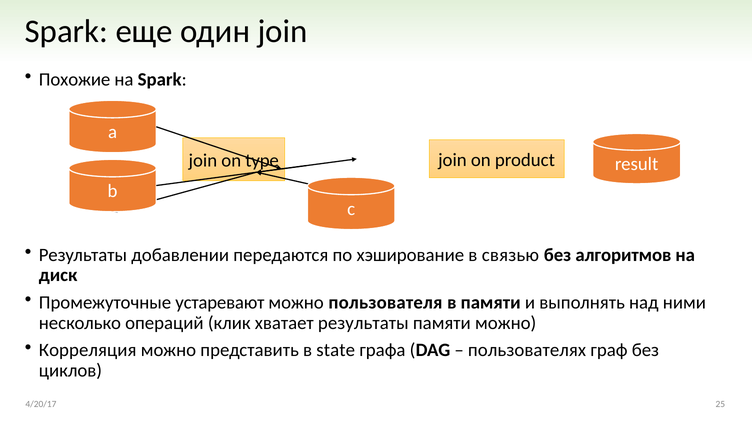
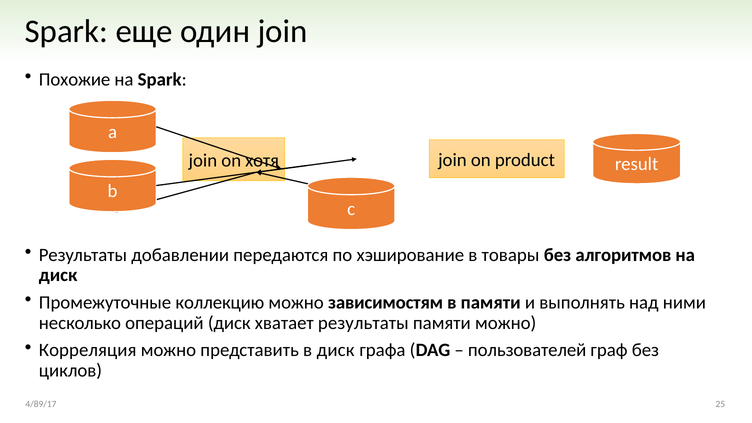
type: type -> хотя
связью: связью -> товары
устаревают: устаревают -> коллекцию
пользователя: пользователя -> зависимостям
операций клик: клик -> диск
в state: state -> диск
пользователях: пользователях -> пользователей
4/20/17: 4/20/17 -> 4/89/17
